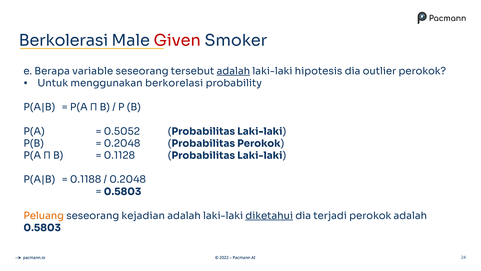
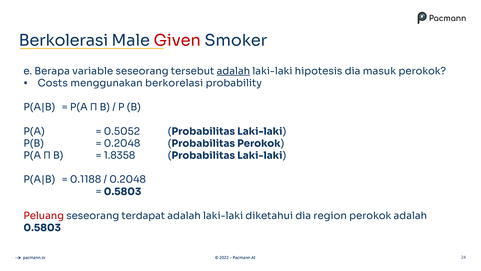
outlier: outlier -> masuk
Untuk: Untuk -> Costs
0.1128: 0.1128 -> 1.8358
Peluang colour: orange -> red
kejadian: kejadian -> terdapat
diketahui underline: present -> none
terjadi: terjadi -> region
